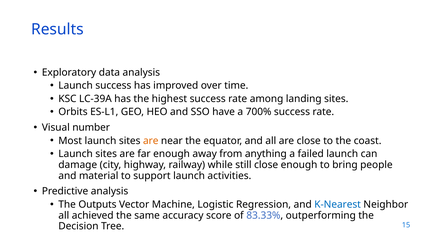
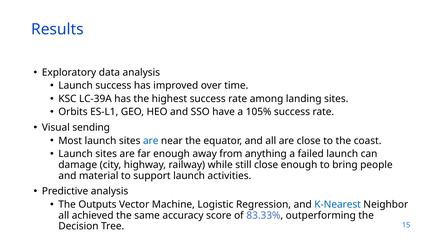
700%: 700% -> 105%
number: number -> sending
are at (151, 140) colour: orange -> blue
